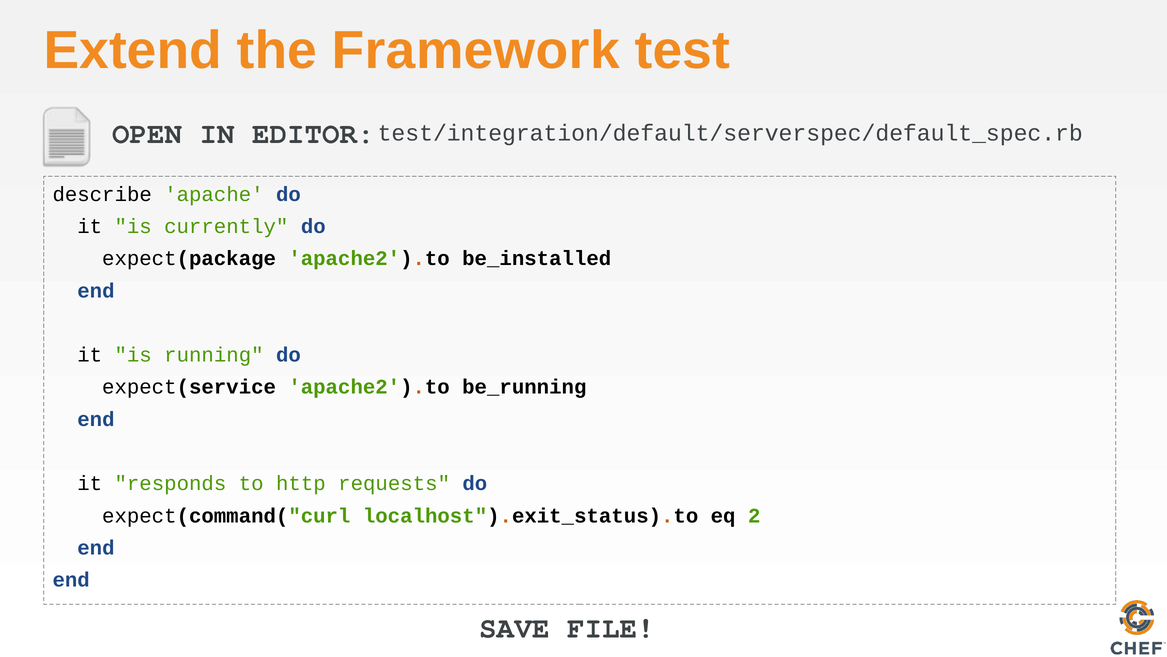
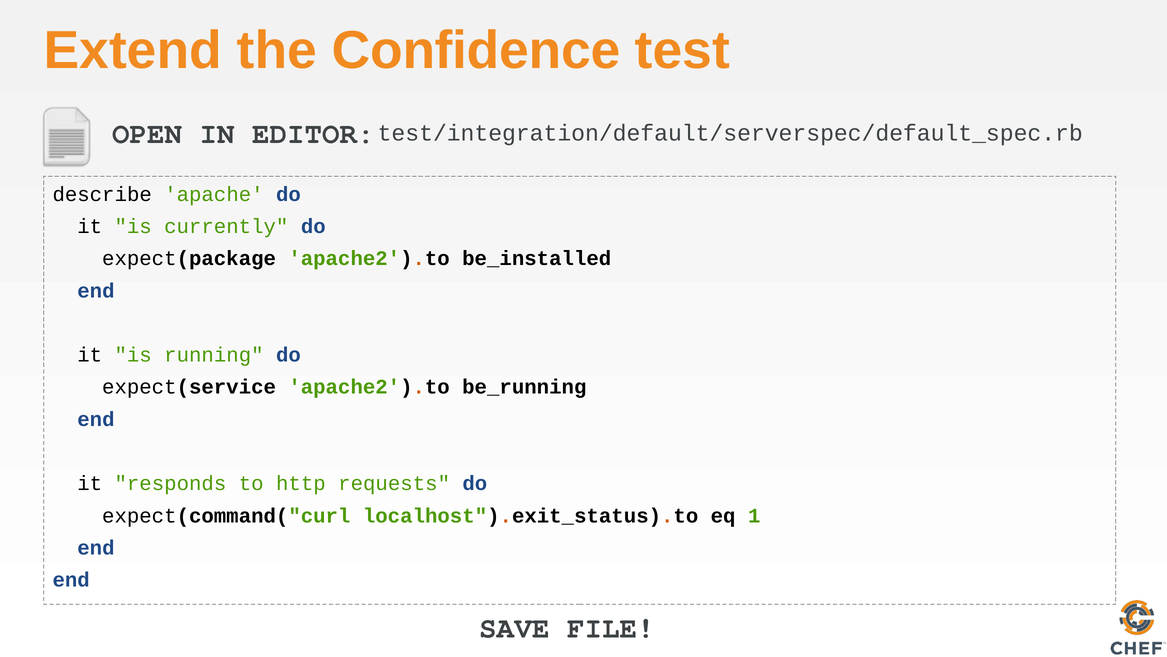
Framework: Framework -> Confidence
2: 2 -> 1
